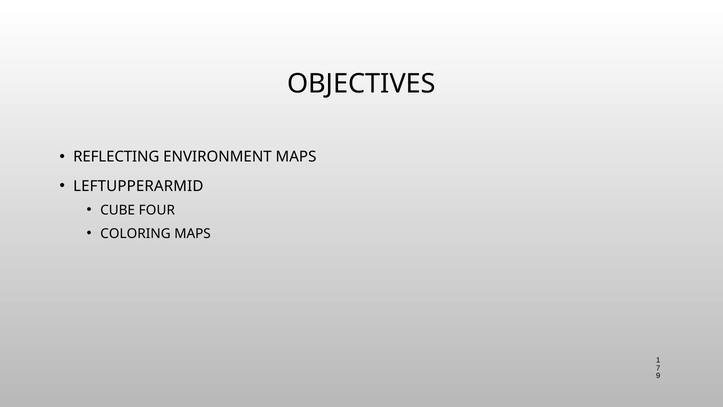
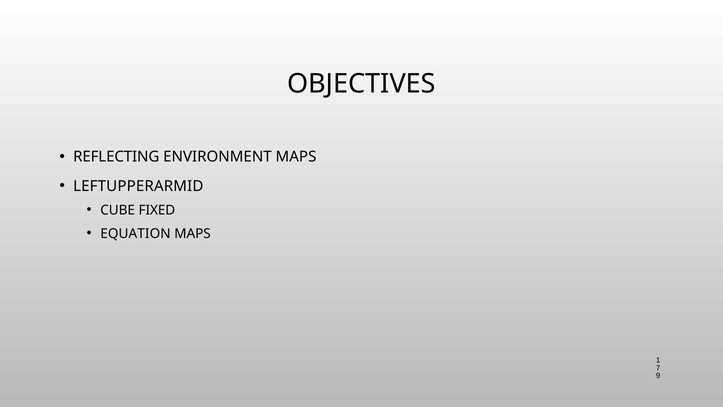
FOUR: FOUR -> FIXED
COLORING: COLORING -> EQUATION
